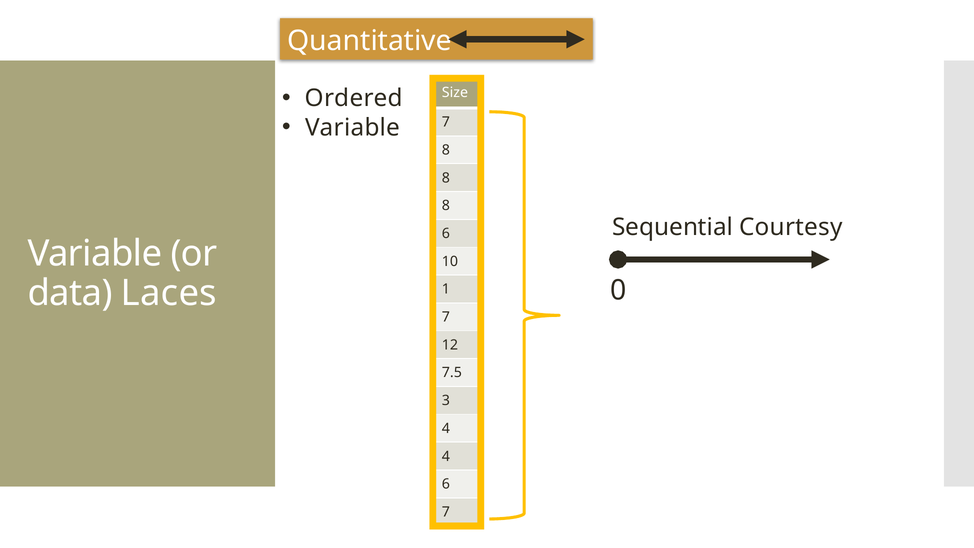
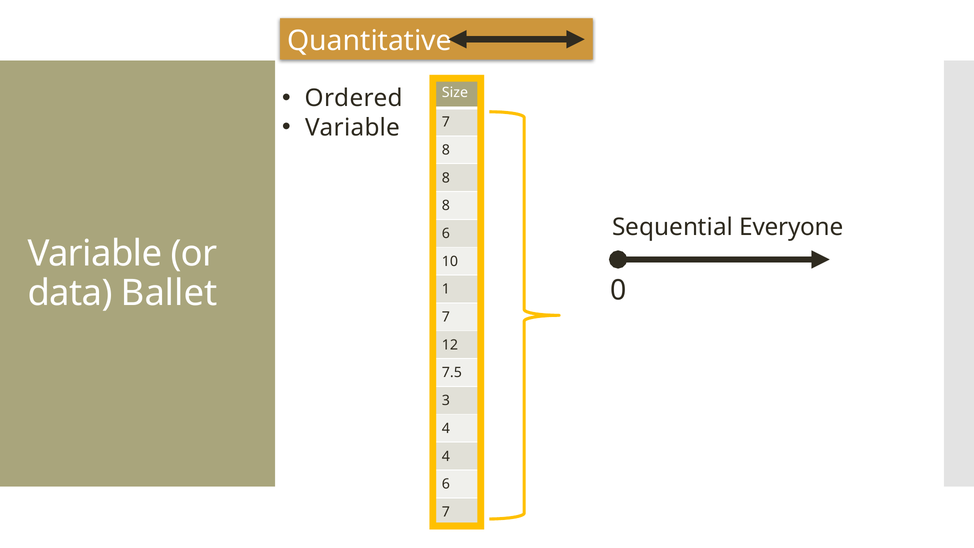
Courtesy: Courtesy -> Everyone
Laces: Laces -> Ballet
